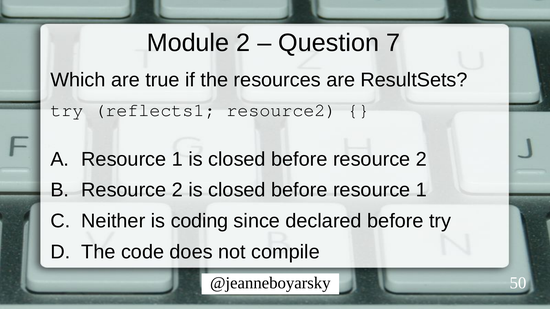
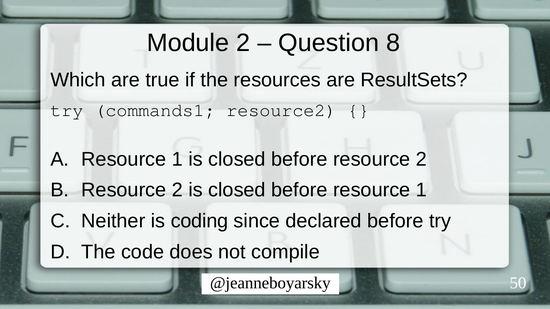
7: 7 -> 8
reflects1: reflects1 -> commands1
